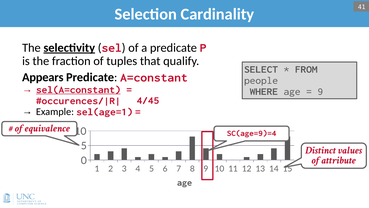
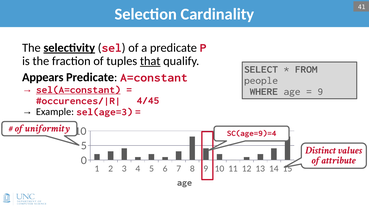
that underline: none -> present
sel(age=1: sel(age=1 -> sel(age=3
equivalence: equivalence -> uniformity
